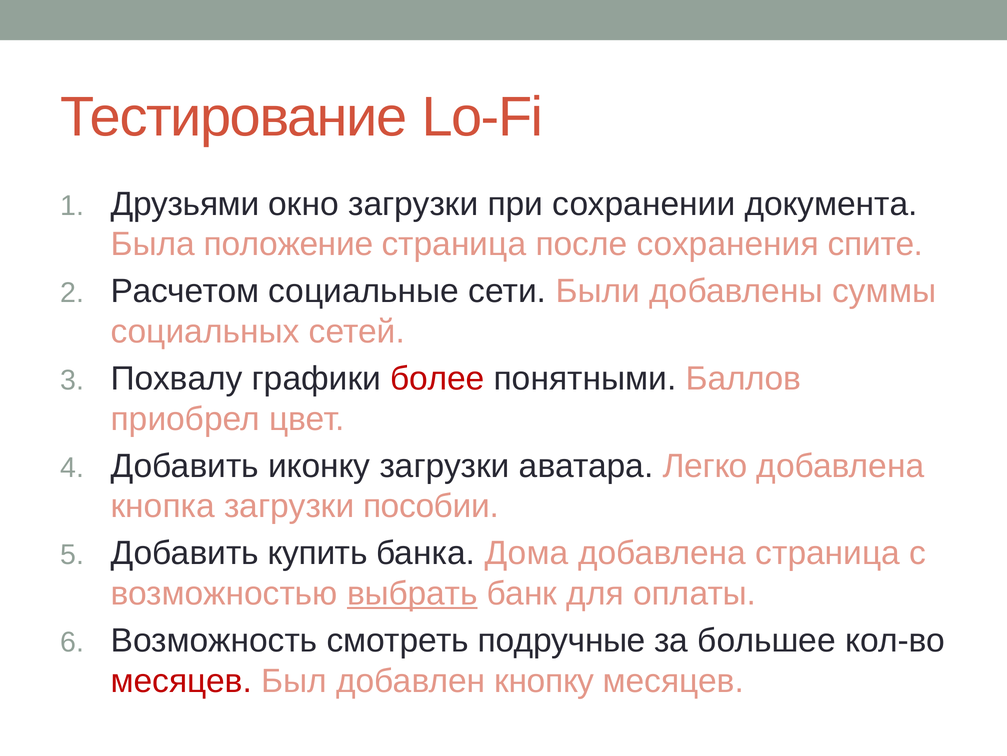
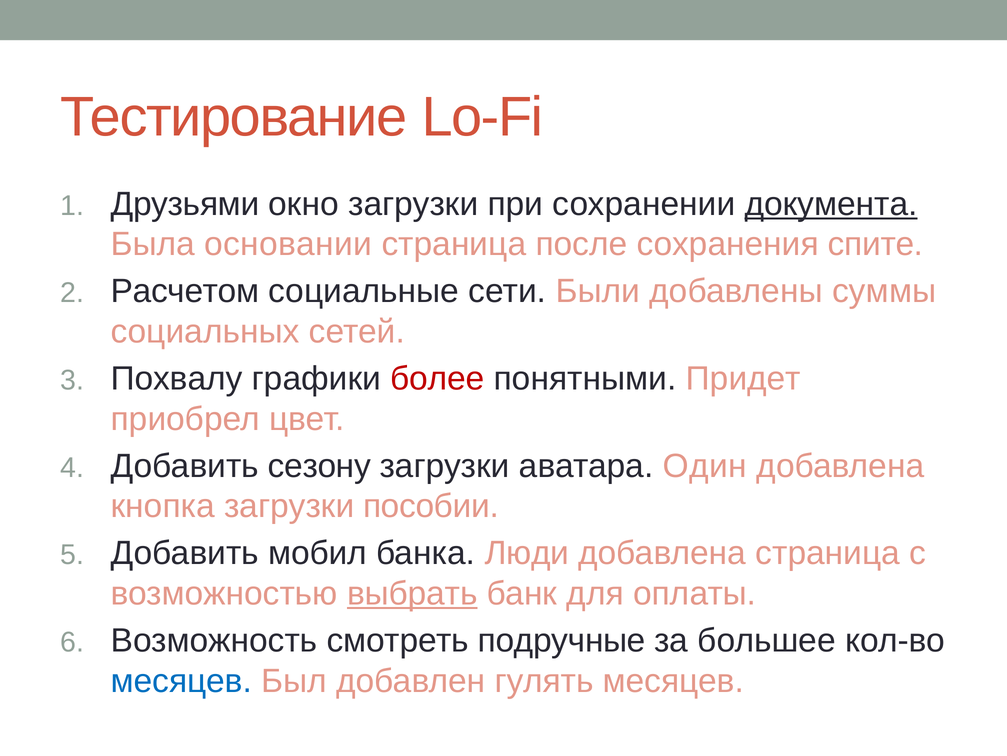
документа underline: none -> present
положение: положение -> основании
Баллов: Баллов -> Придет
иконку: иконку -> сезону
Легко: Легко -> Один
купить: купить -> мобил
Дома: Дома -> Люди
месяцев at (181, 680) colour: red -> blue
кнопку: кнопку -> гулять
